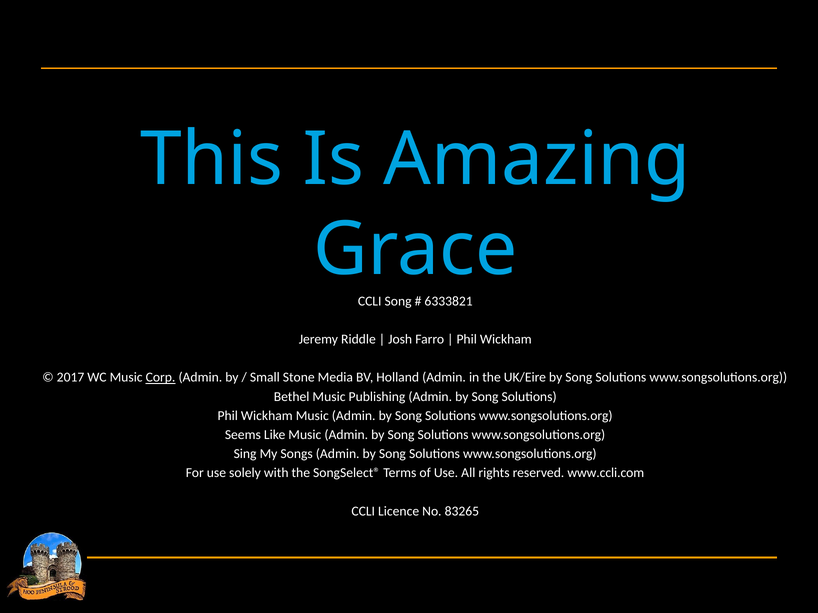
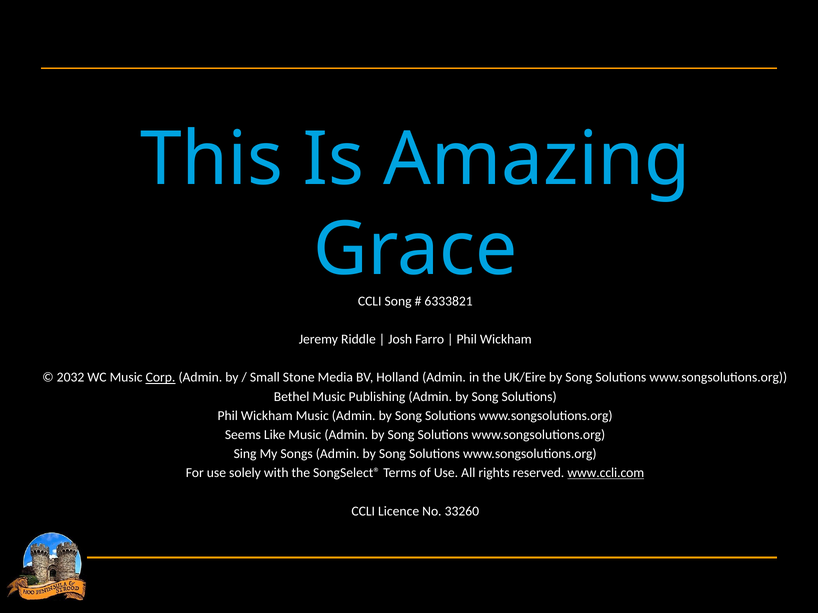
2017: 2017 -> 2032
www.ccli.com underline: none -> present
83265: 83265 -> 33260
